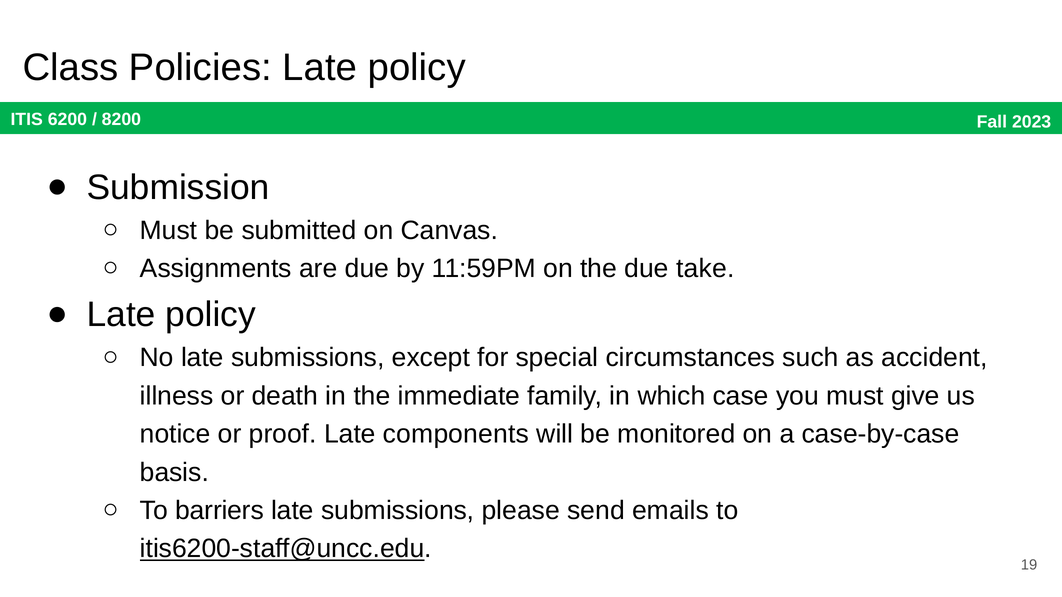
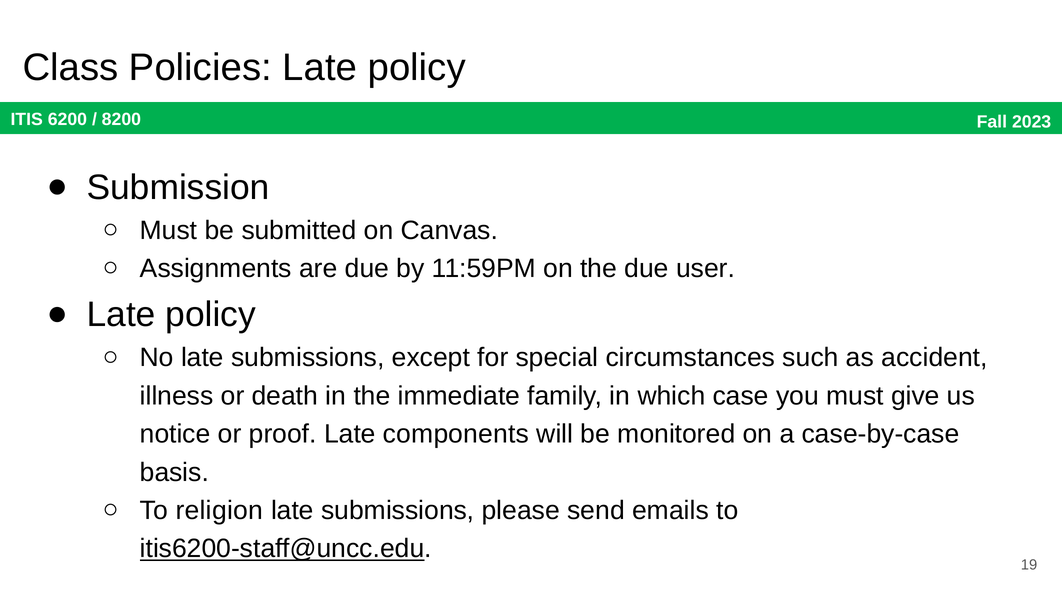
take: take -> user
barriers: barriers -> religion
